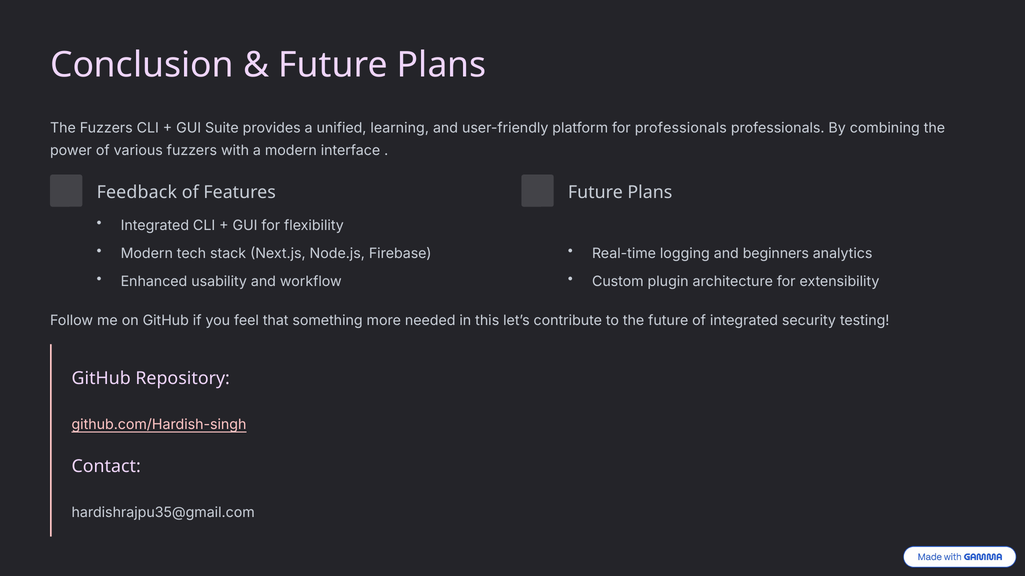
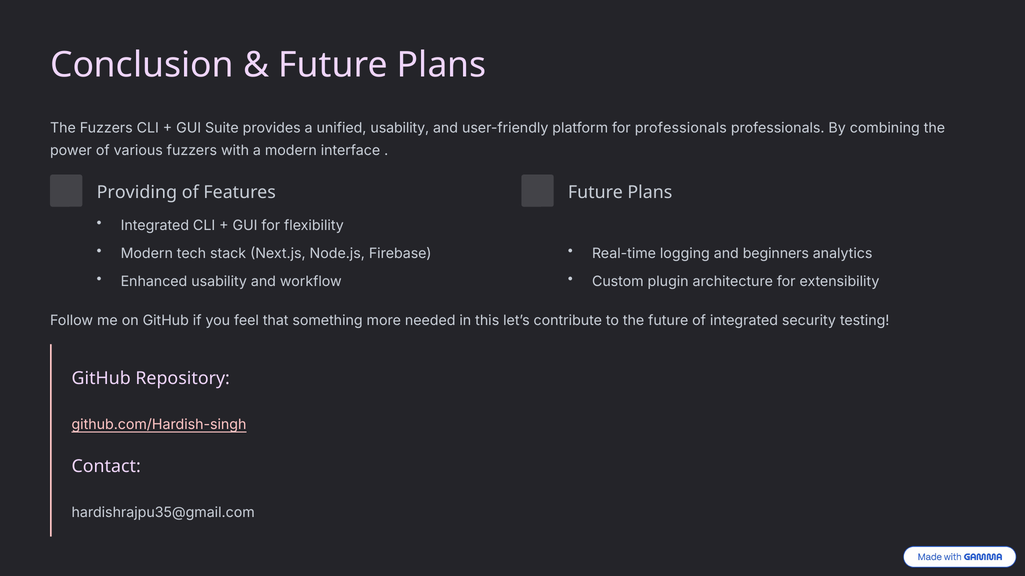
unified learning: learning -> usability
Feedback: Feedback -> Providing
